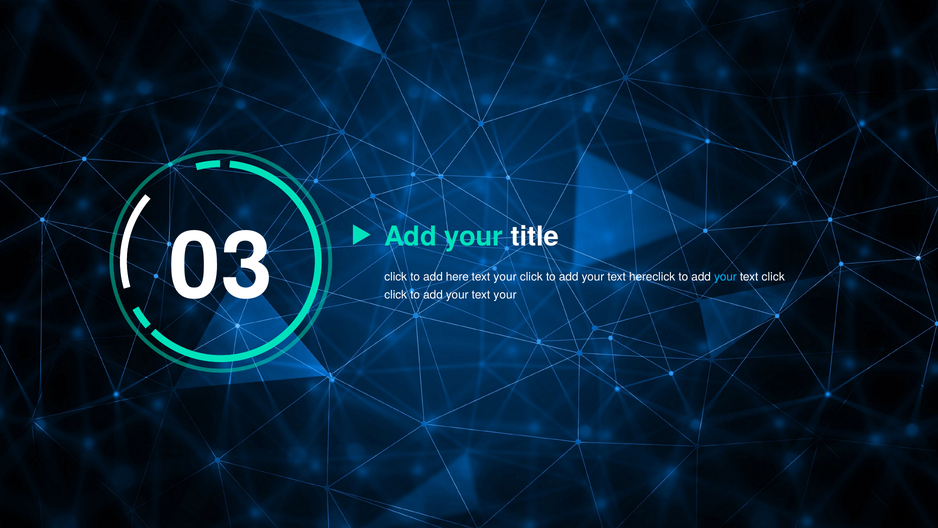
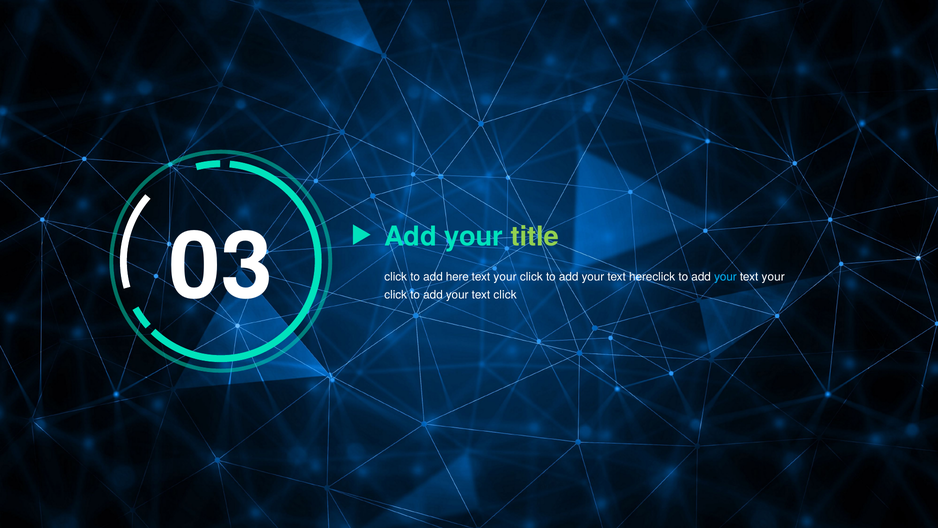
title colour: white -> light green
click at (773, 277): click -> your
your text your: your -> click
